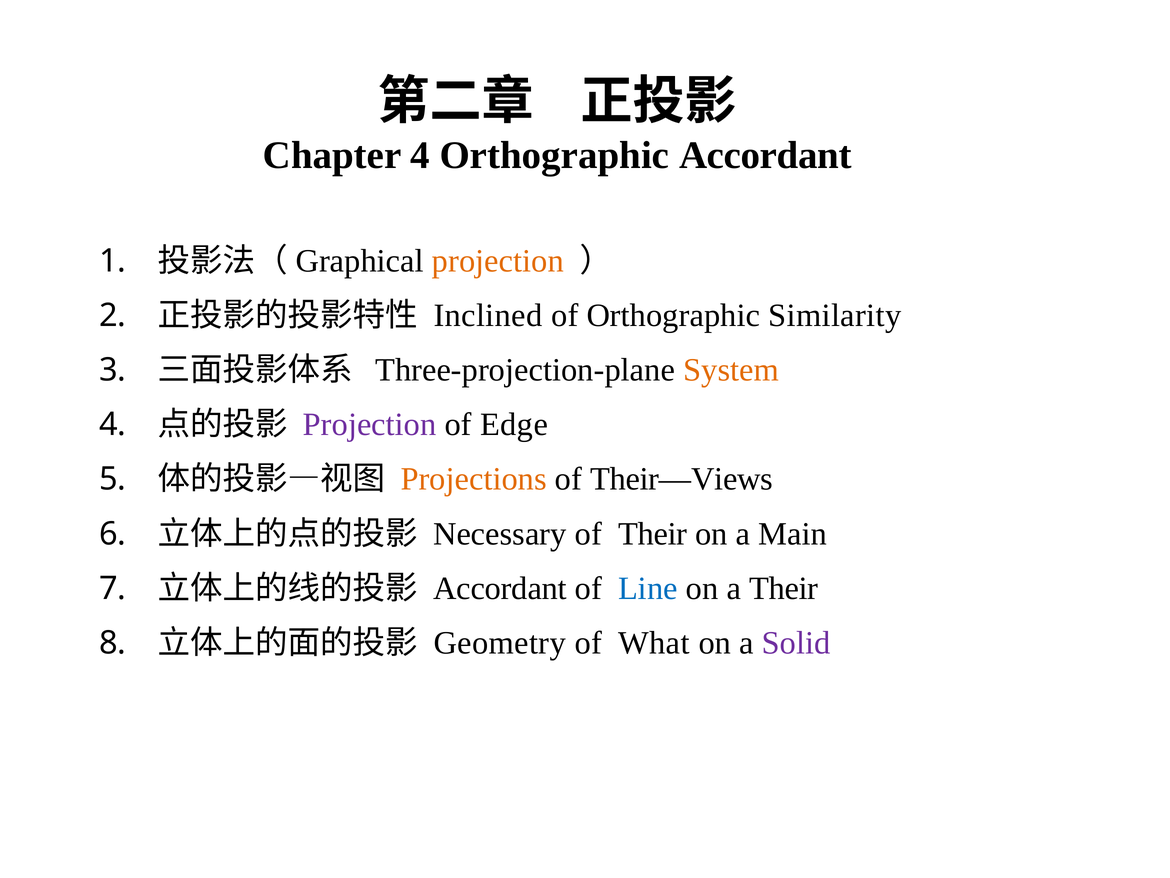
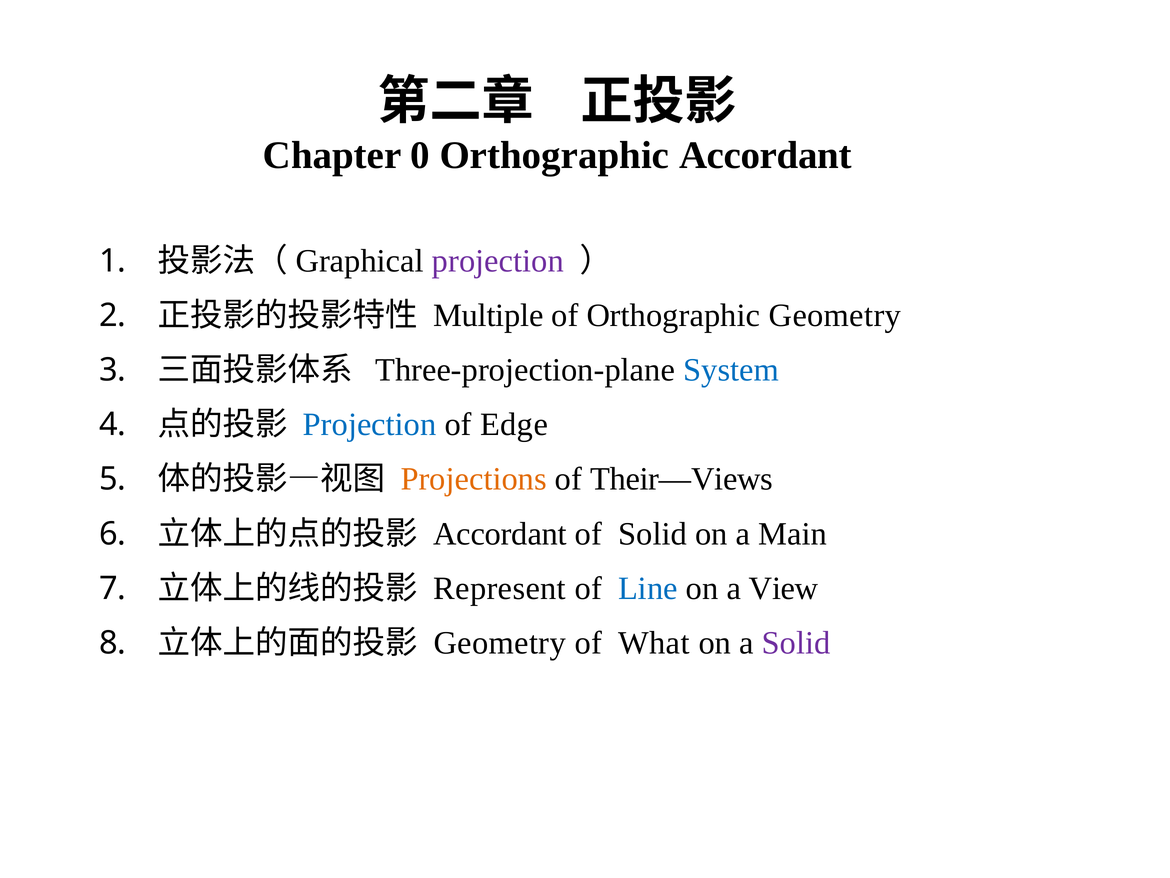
Chapter 4: 4 -> 0
projection at (498, 261) colour: orange -> purple
Inclined: Inclined -> Multiple
Orthographic Similarity: Similarity -> Geometry
System colour: orange -> blue
Projection at (370, 424) colour: purple -> blue
Necessary at (500, 534): Necessary -> Accordant
of Their: Their -> Solid
Accordant at (500, 588): Accordant -> Represent
a Their: Their -> View
